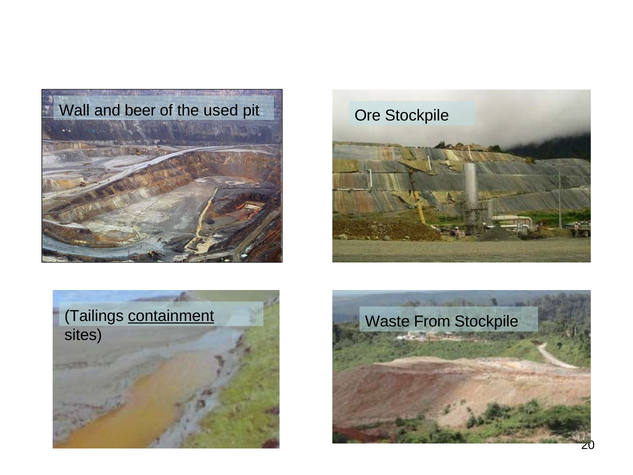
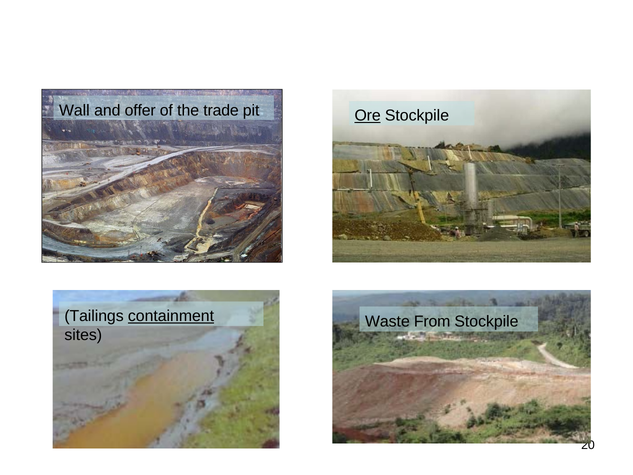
beer: beer -> offer
used: used -> trade
Ore underline: none -> present
